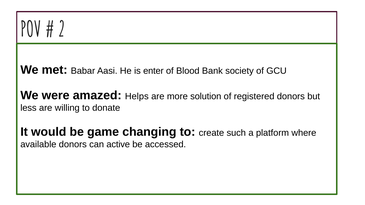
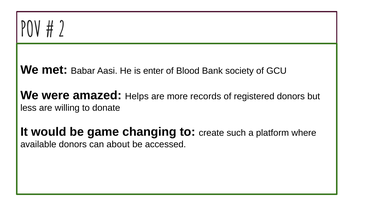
solution: solution -> records
active: active -> about
